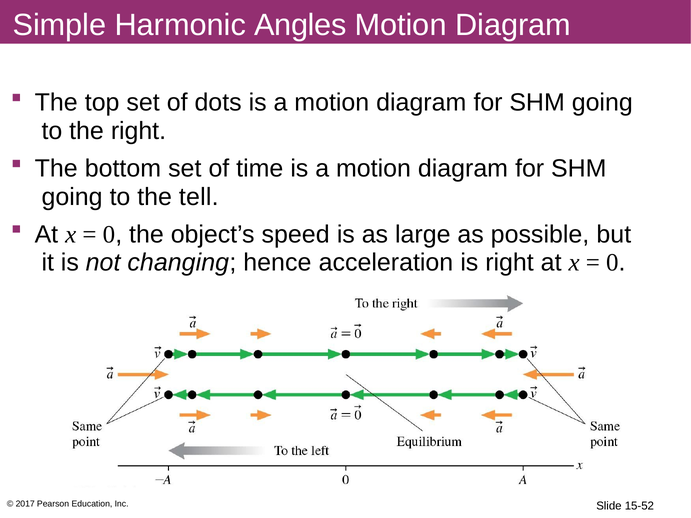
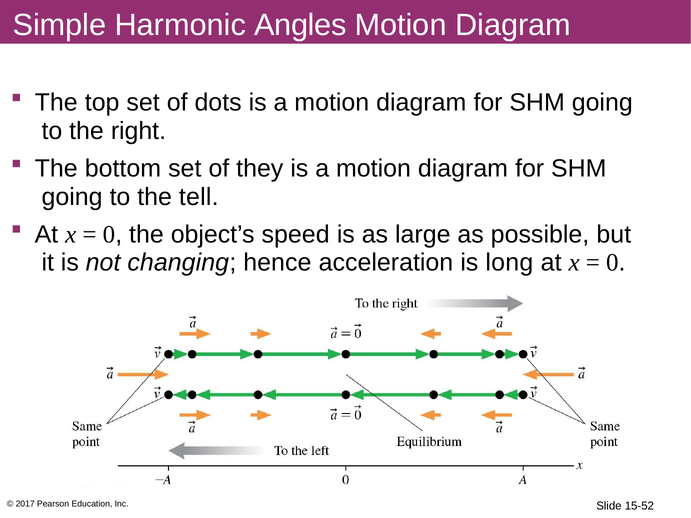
time: time -> they
is right: right -> long
